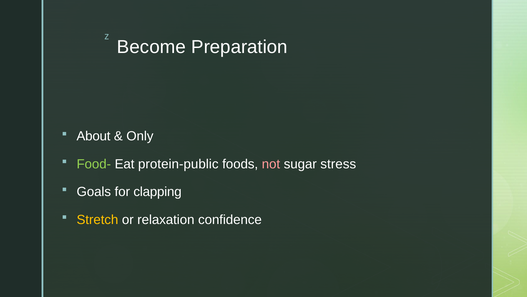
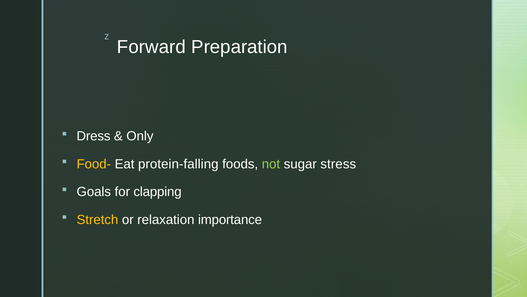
Become: Become -> Forward
About: About -> Dress
Food- colour: light green -> yellow
protein-public: protein-public -> protein-falling
not colour: pink -> light green
confidence: confidence -> importance
